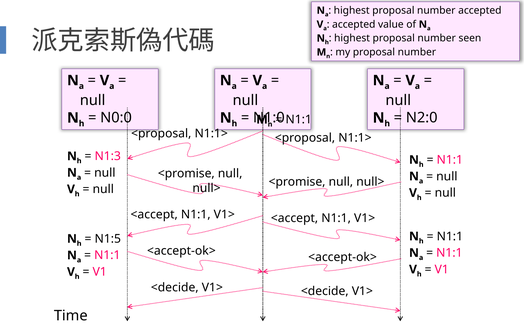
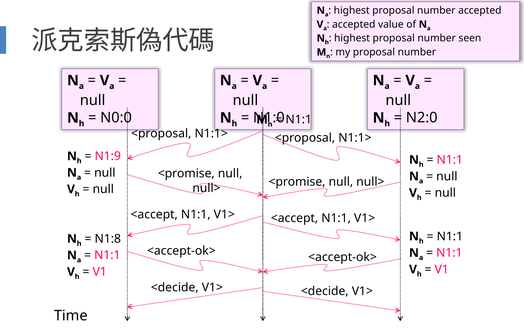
N1:3: N1:3 -> N1:9
N1:5: N1:5 -> N1:8
